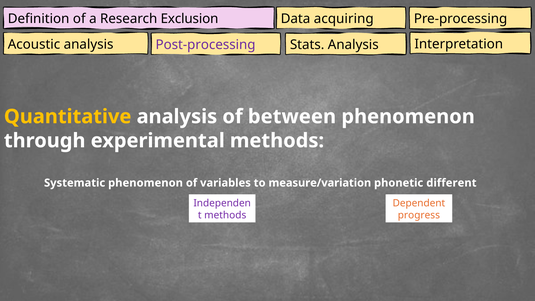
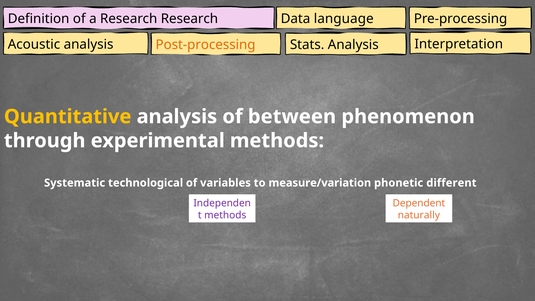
Research Exclusion: Exclusion -> Research
acquiring: acquiring -> language
Post-processing colour: purple -> orange
Systematic phenomenon: phenomenon -> technological
progress: progress -> naturally
